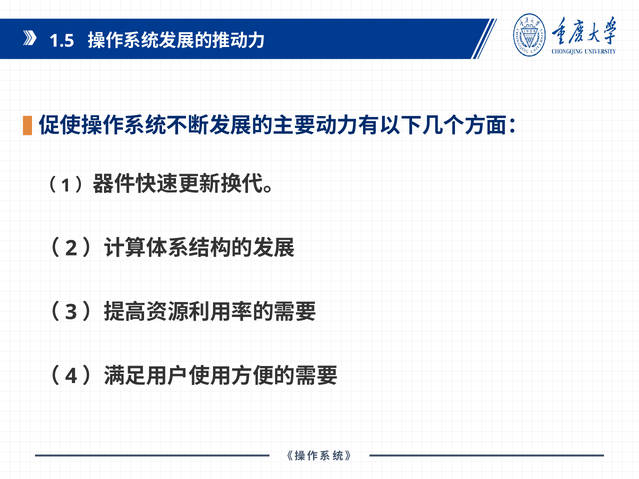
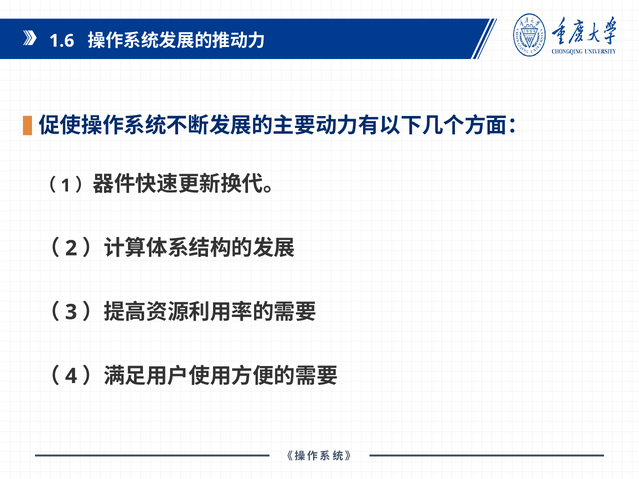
1.5: 1.5 -> 1.6
